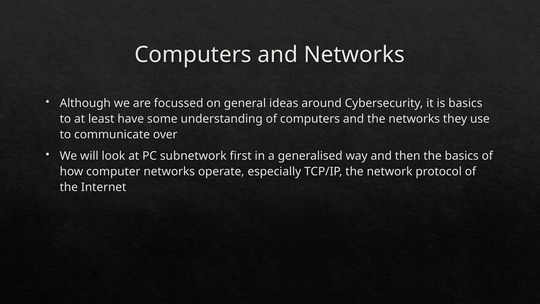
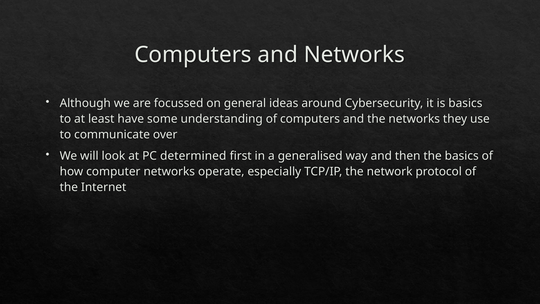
subnetwork: subnetwork -> determined
